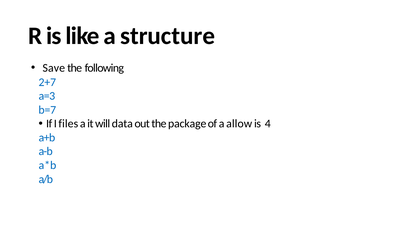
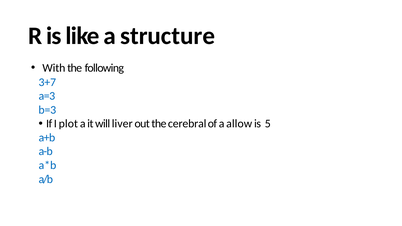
Save: Save -> With
2+7: 2+7 -> 3+7
b=7: b=7 -> b=3
files: files -> plot
data: data -> liver
package: package -> cerebral
4: 4 -> 5
